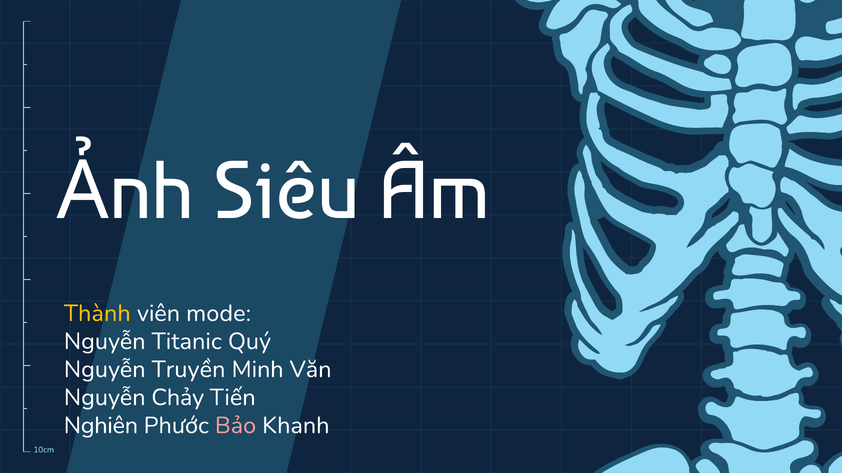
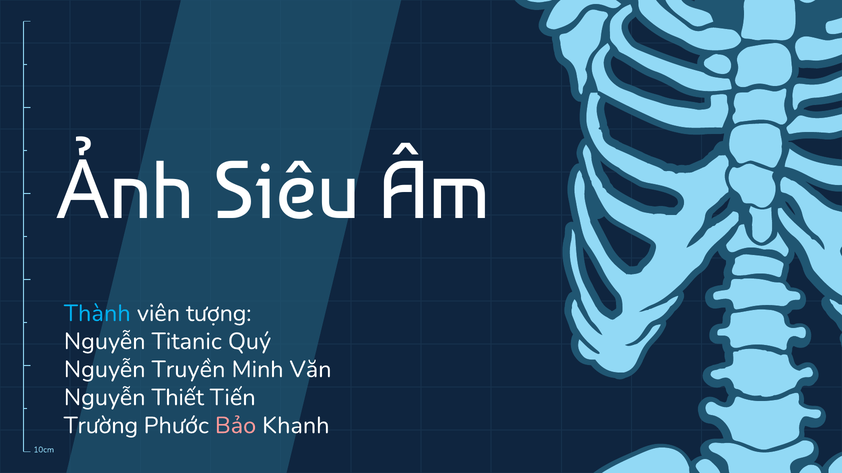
Thành colour: yellow -> light blue
mode: mode -> tượng
Chảy: Chảy -> Thiết
Nghiên: Nghiên -> Trường
